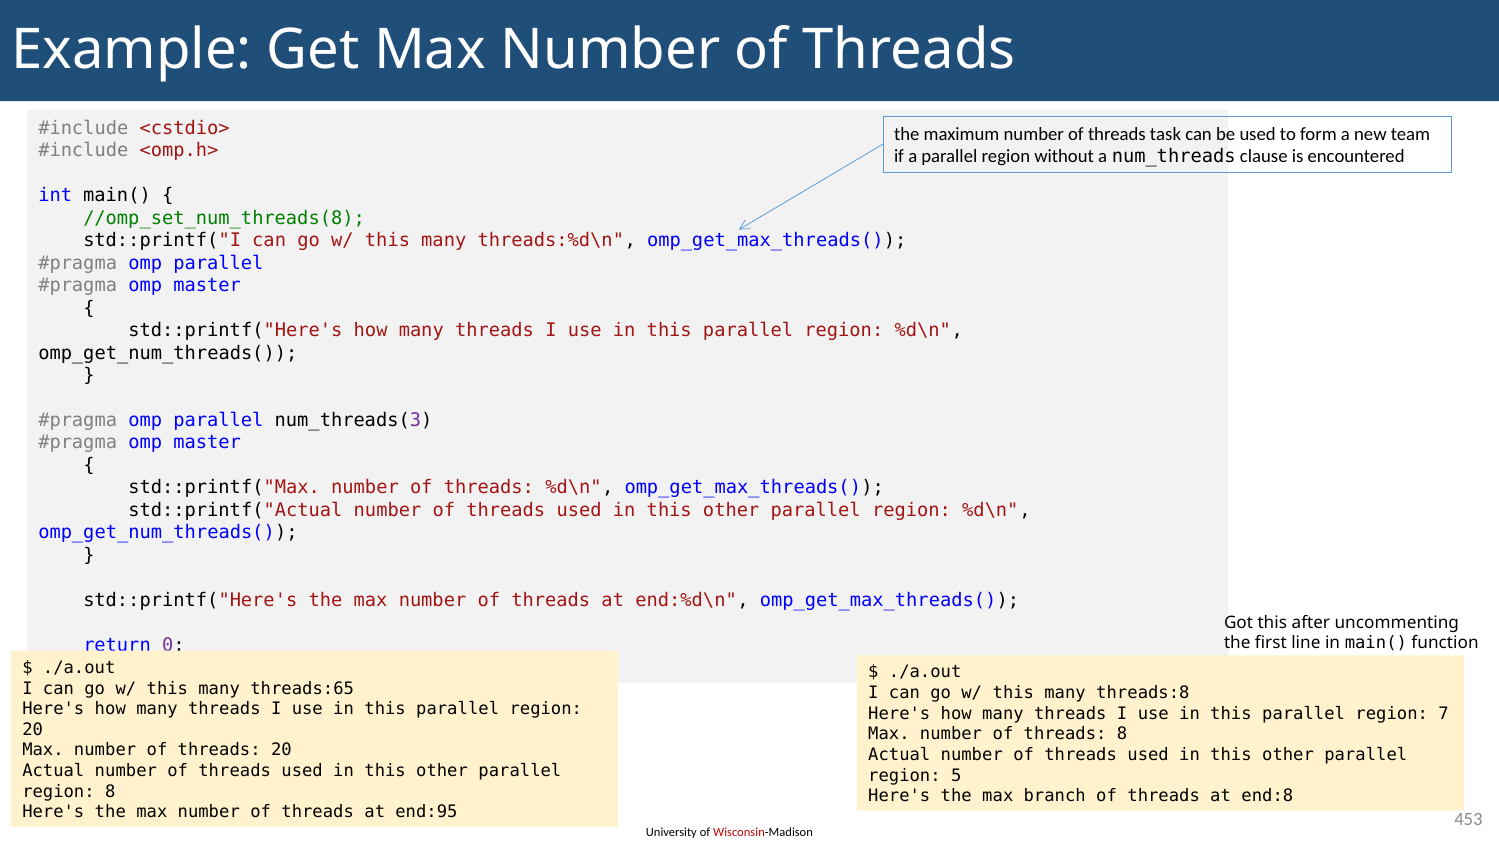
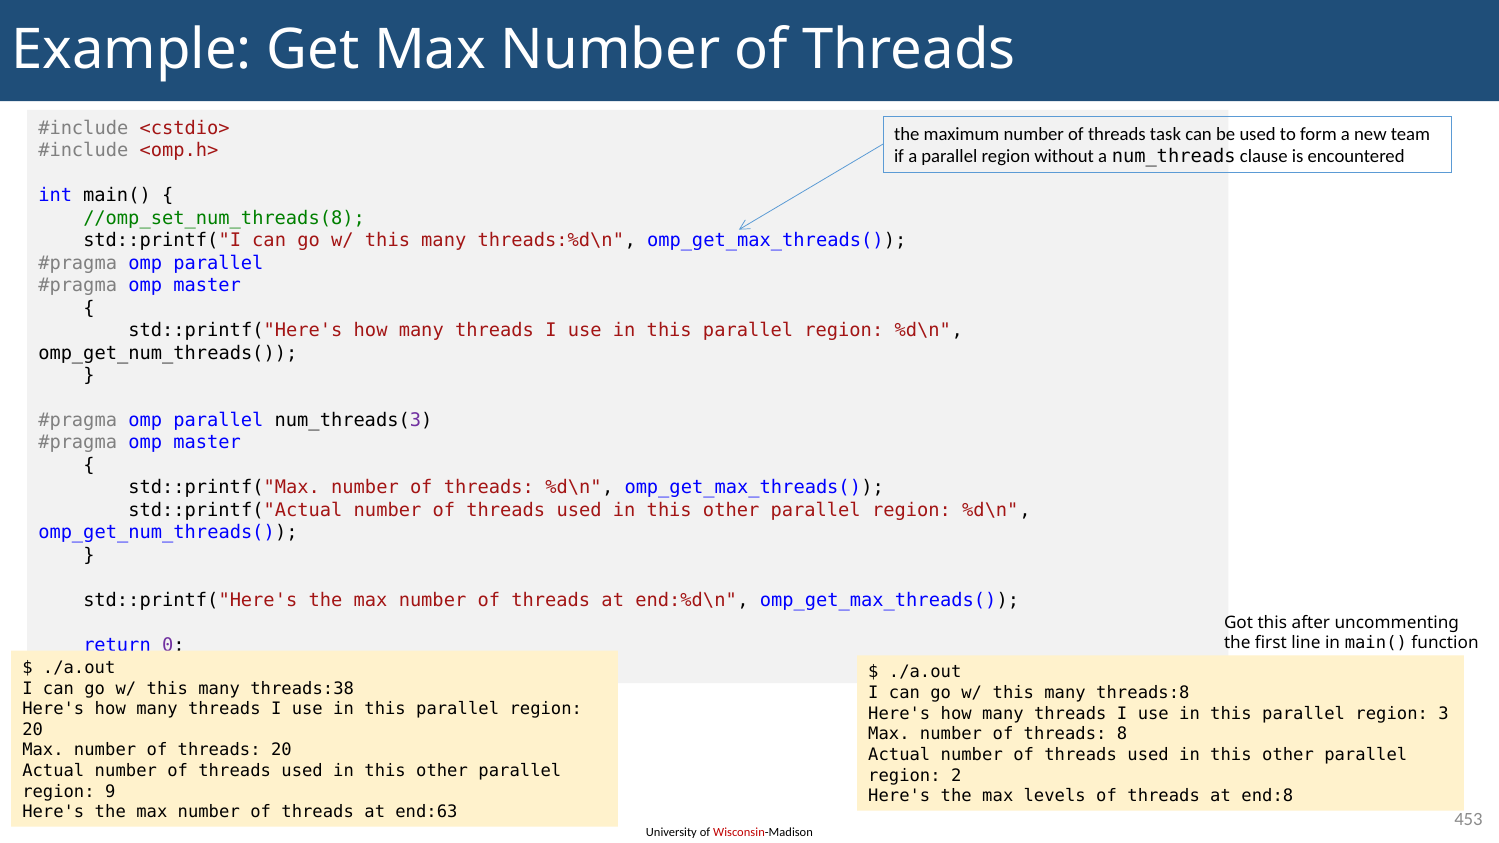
threads:65: threads:65 -> threads:38
7: 7 -> 3
5: 5 -> 2
region 8: 8 -> 9
branch: branch -> levels
end:95: end:95 -> end:63
